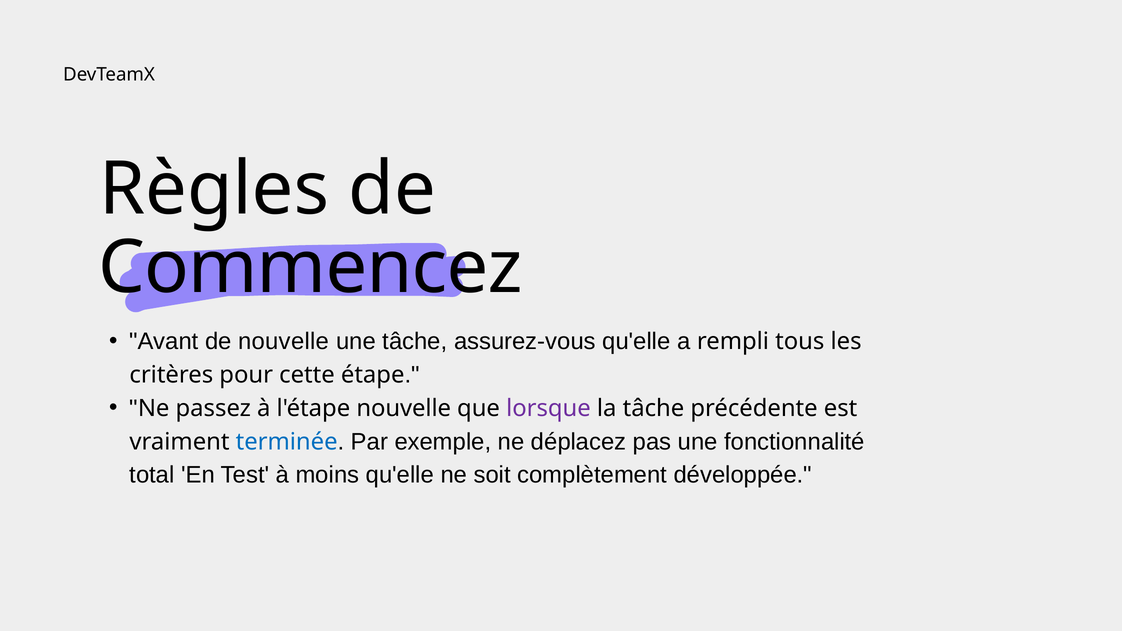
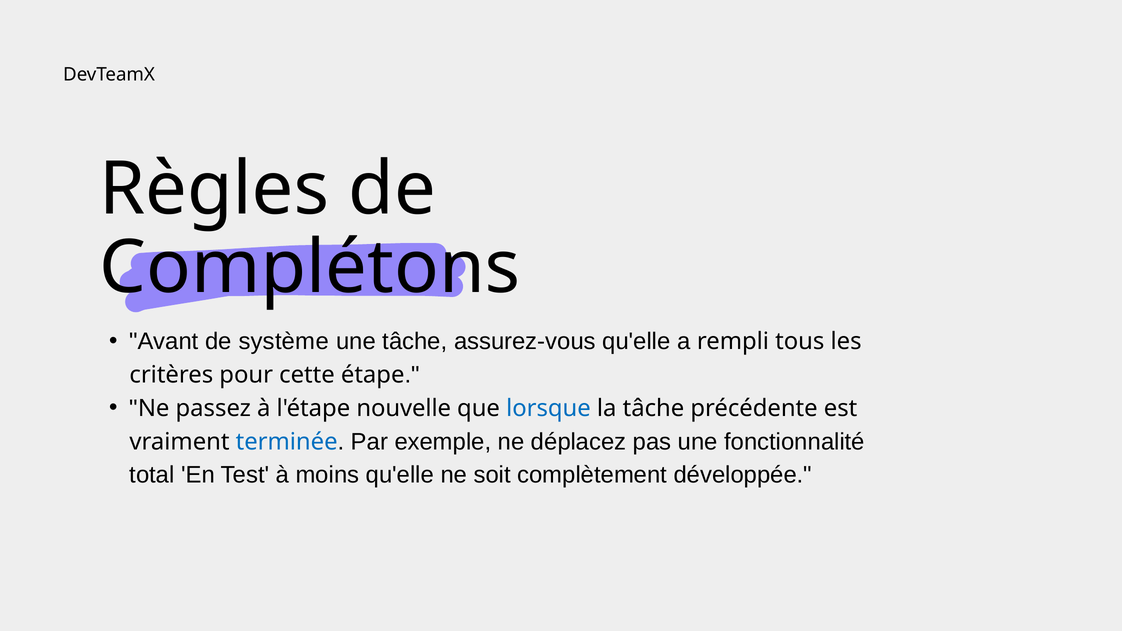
Commencez: Commencez -> Complétons
de nouvelle: nouvelle -> système
lorsque colour: purple -> blue
